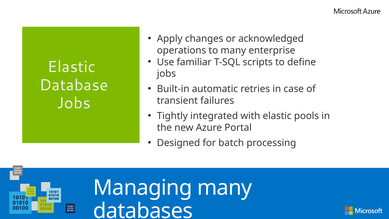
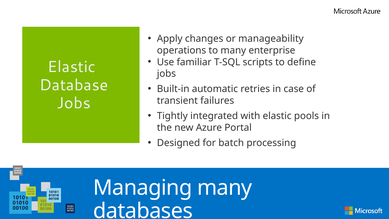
acknowledged: acknowledged -> manageability
